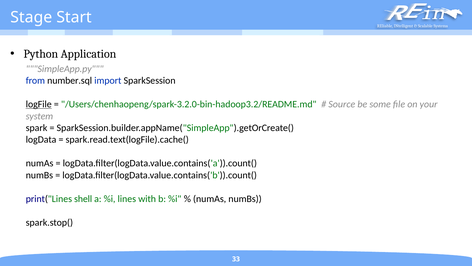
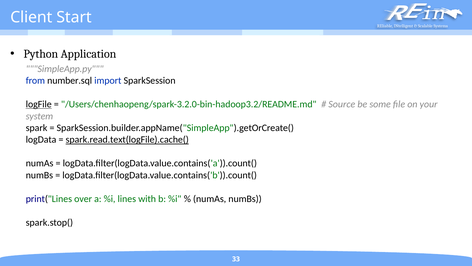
Stage: Stage -> Client
spark.read.text(logFile).cache( underline: none -> present
shell: shell -> over
